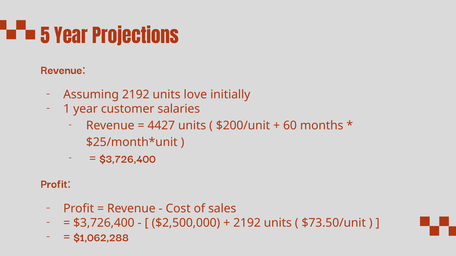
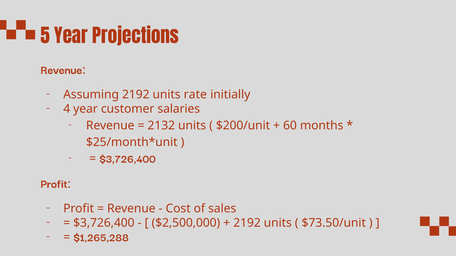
love: love -> rate
1: 1 -> 4
4427: 4427 -> 2132
$1,062,288: $1,062,288 -> $1,265,288
